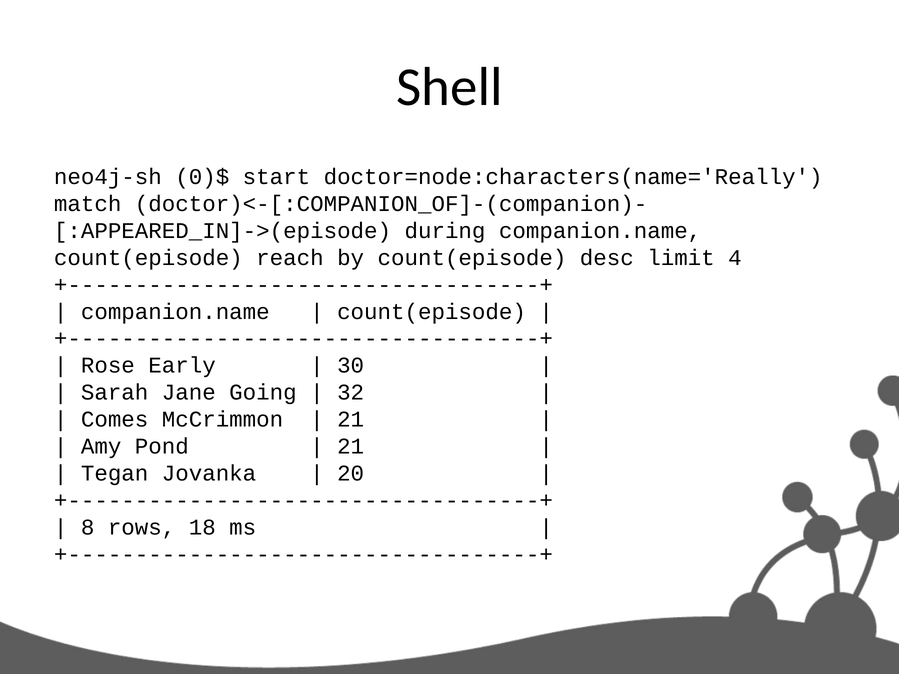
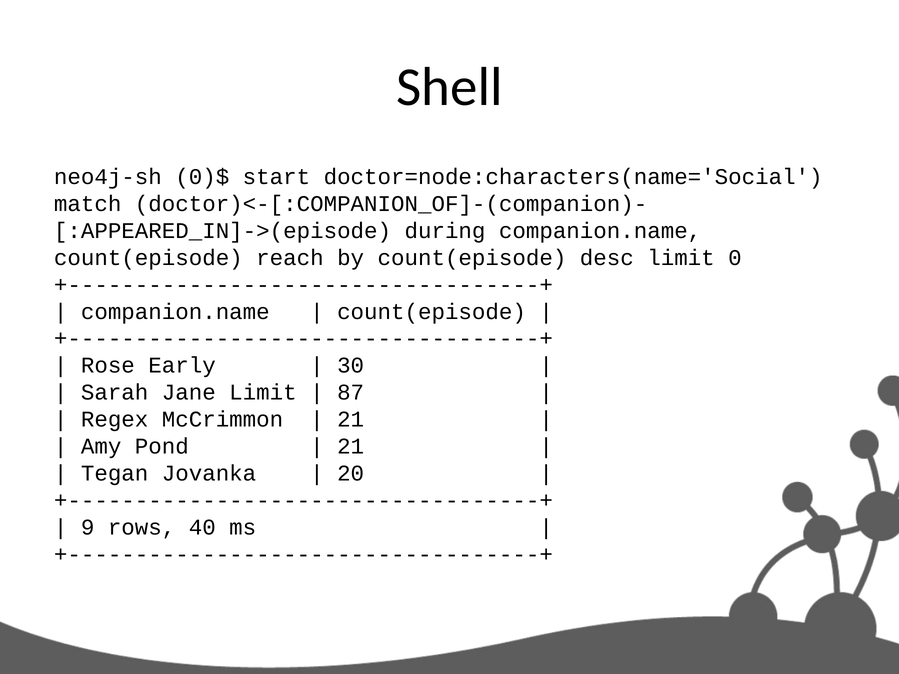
doctor=node:characters(name='Really: doctor=node:characters(name='Really -> doctor=node:characters(name='Social
4: 4 -> 0
Jane Going: Going -> Limit
32: 32 -> 87
Comes: Comes -> Regex
8: 8 -> 9
18: 18 -> 40
